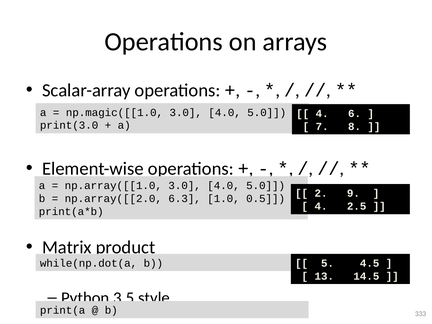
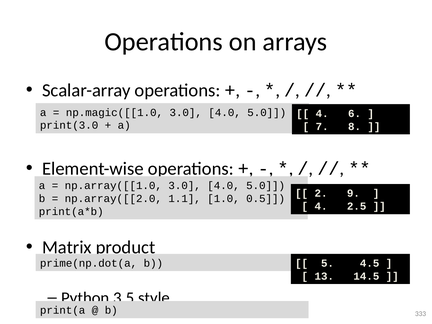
6.3: 6.3 -> 1.1
while(np.dot(a: while(np.dot(a -> prime(np.dot(a
